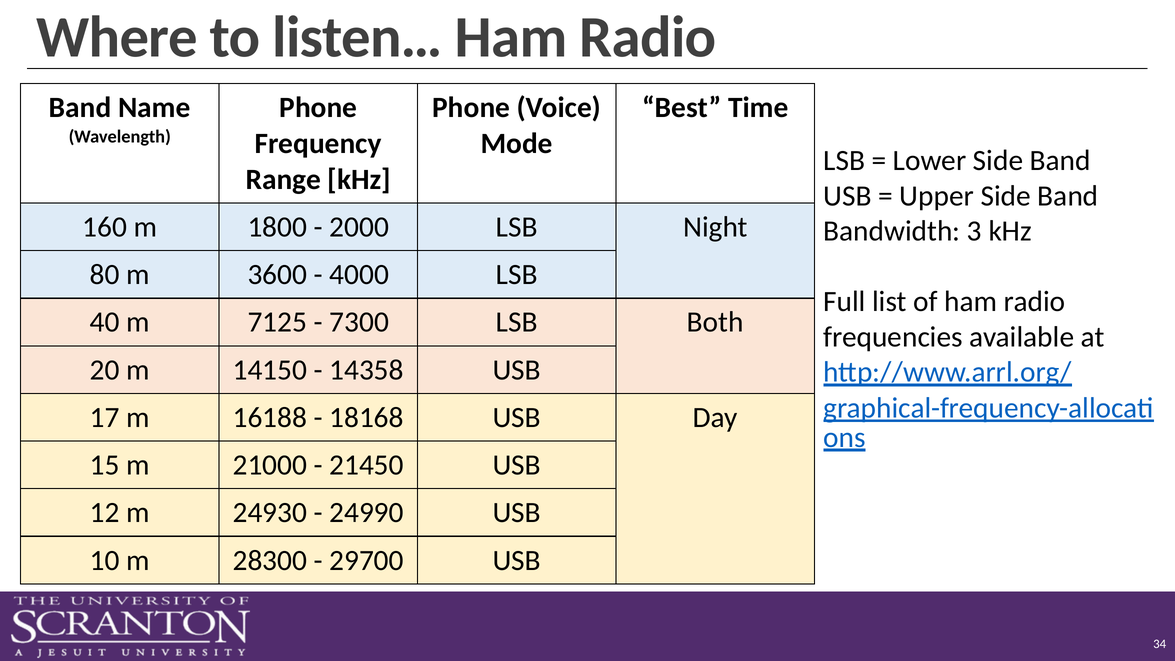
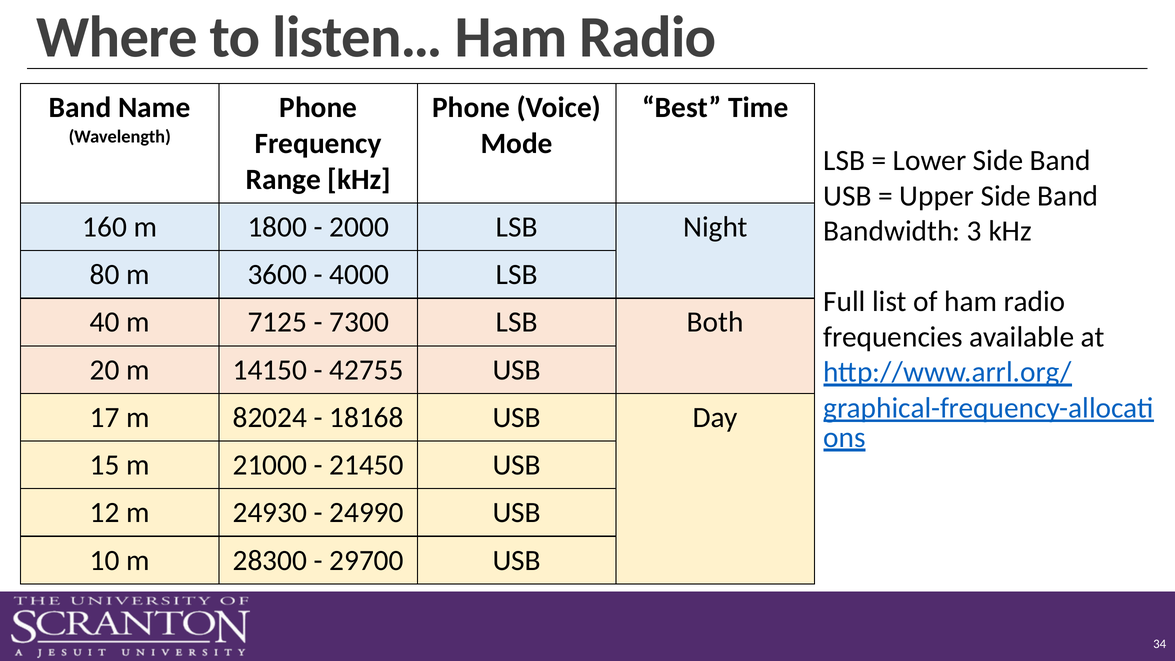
14358: 14358 -> 42755
16188: 16188 -> 82024
